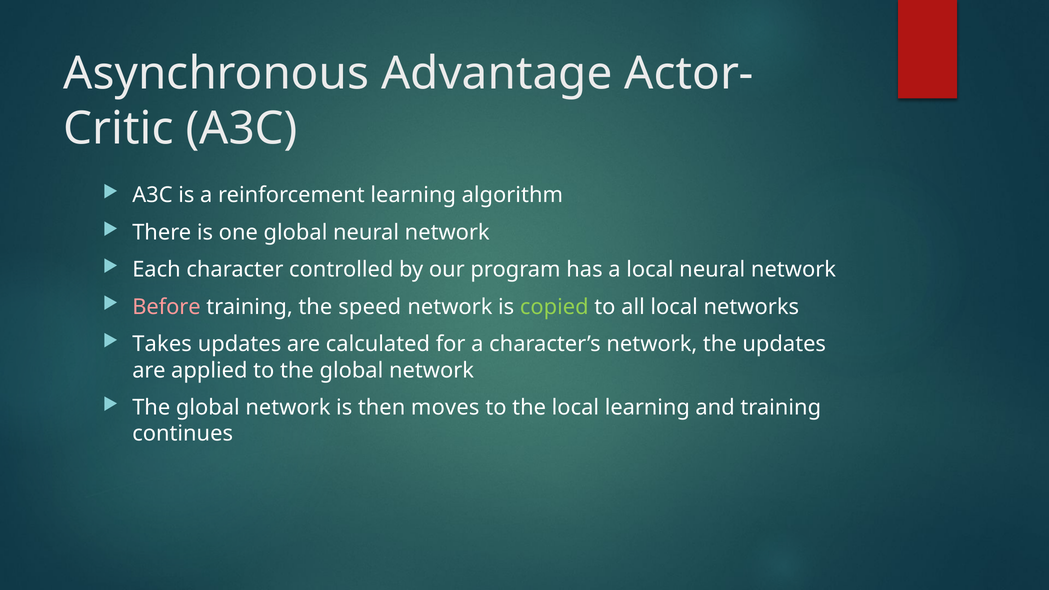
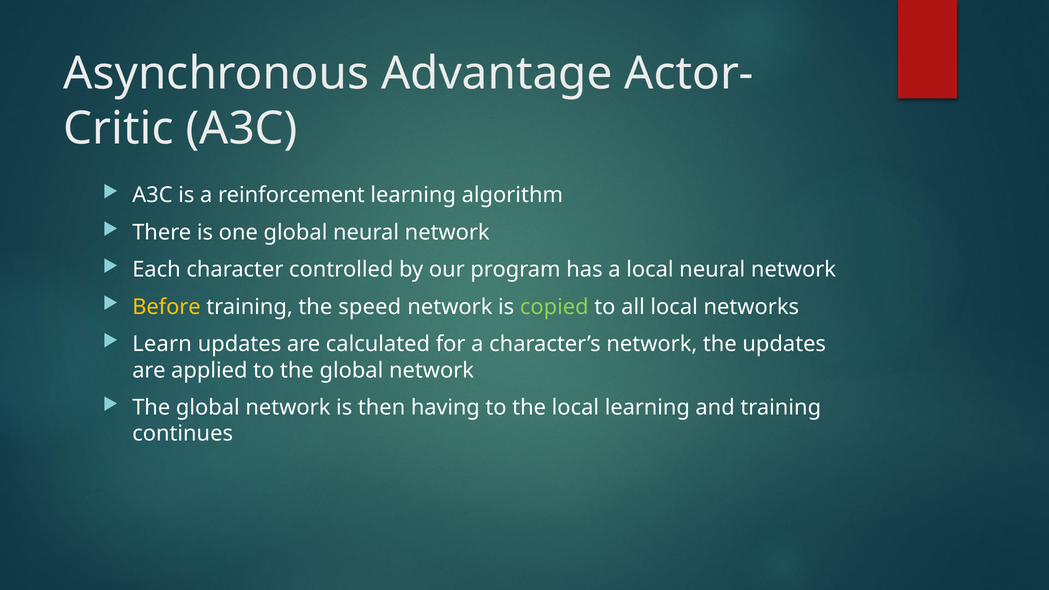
Before colour: pink -> yellow
Takes: Takes -> Learn
moves: moves -> having
